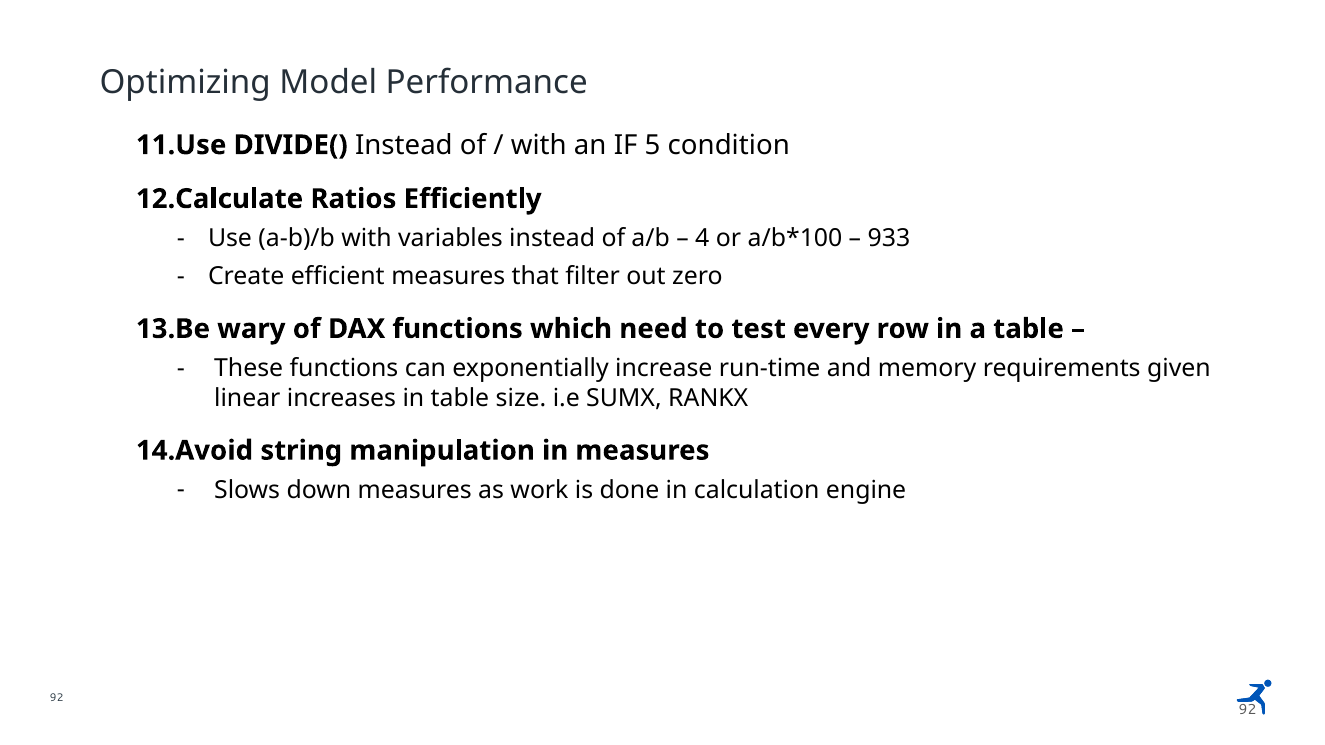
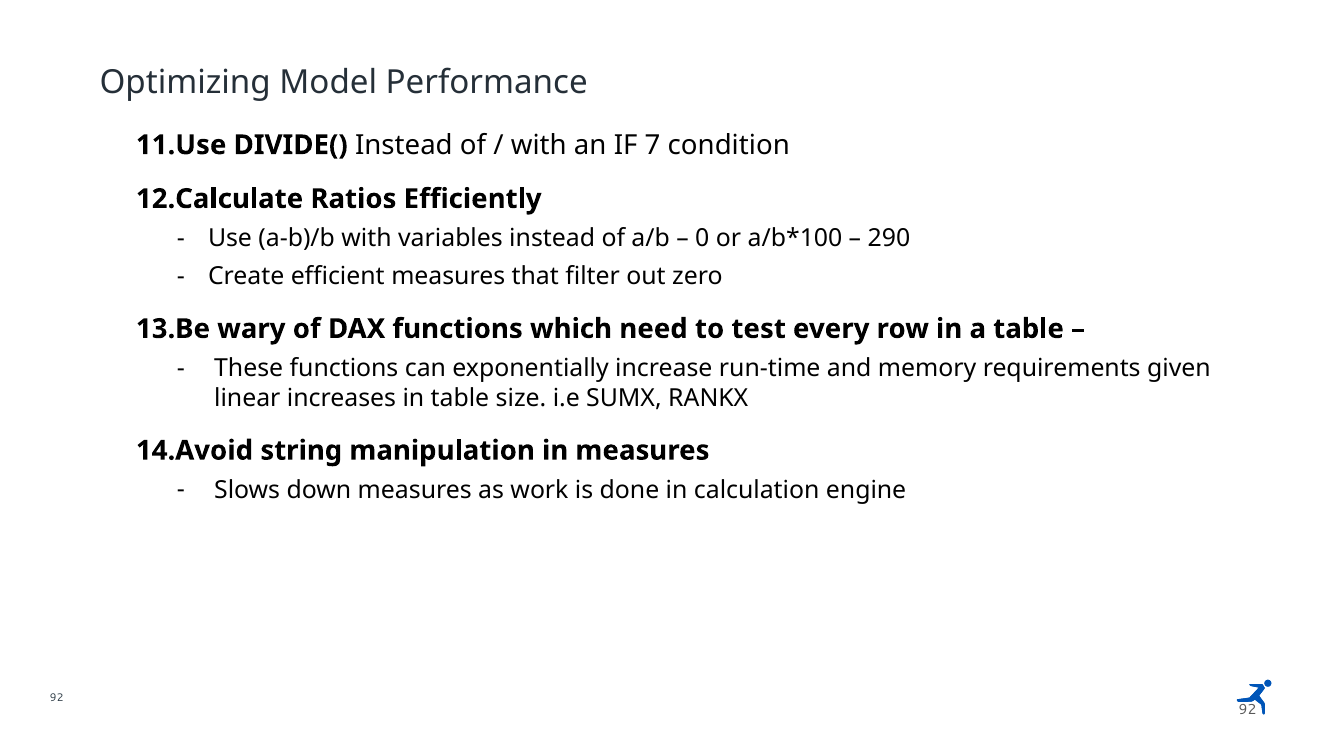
5: 5 -> 7
4: 4 -> 0
933: 933 -> 290
